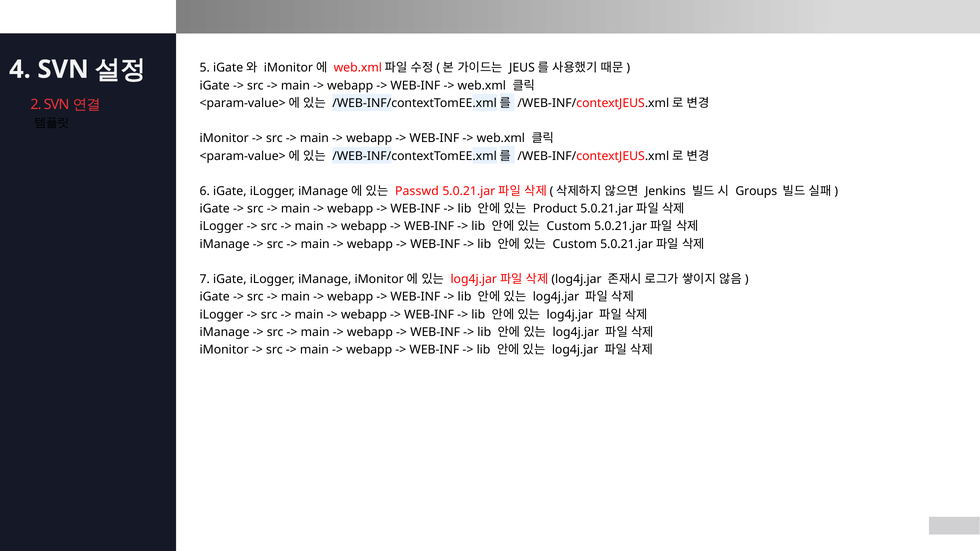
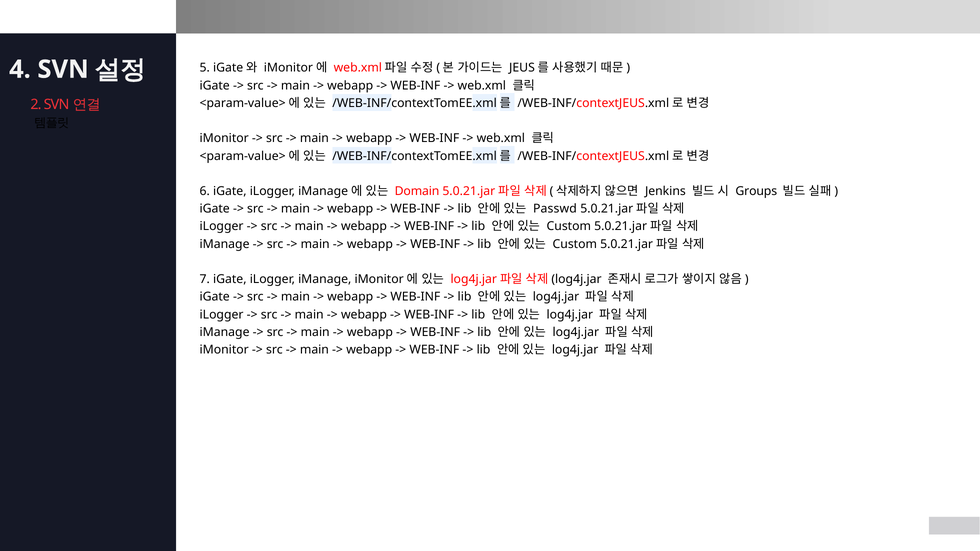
Passwd: Passwd -> Domain
Product: Product -> Passwd
